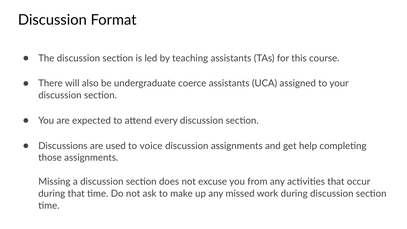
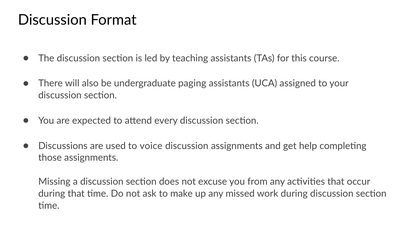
coerce: coerce -> paging
